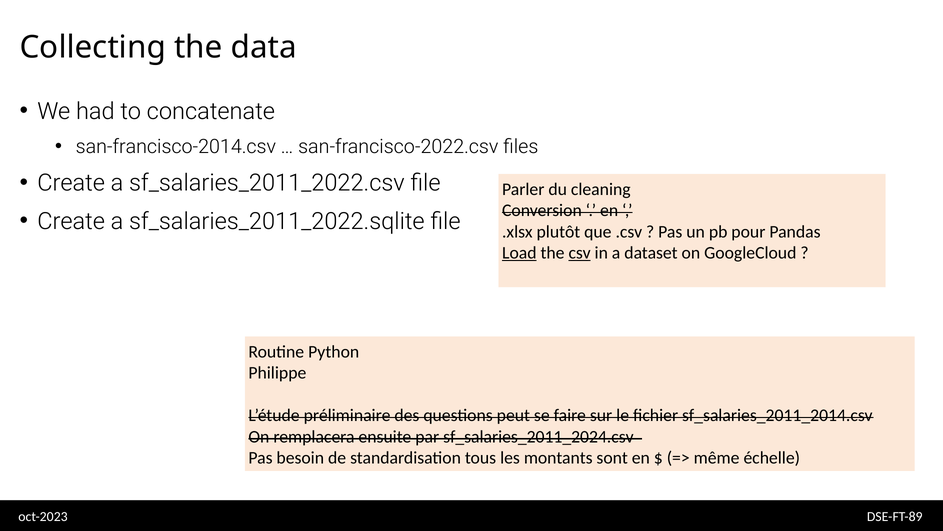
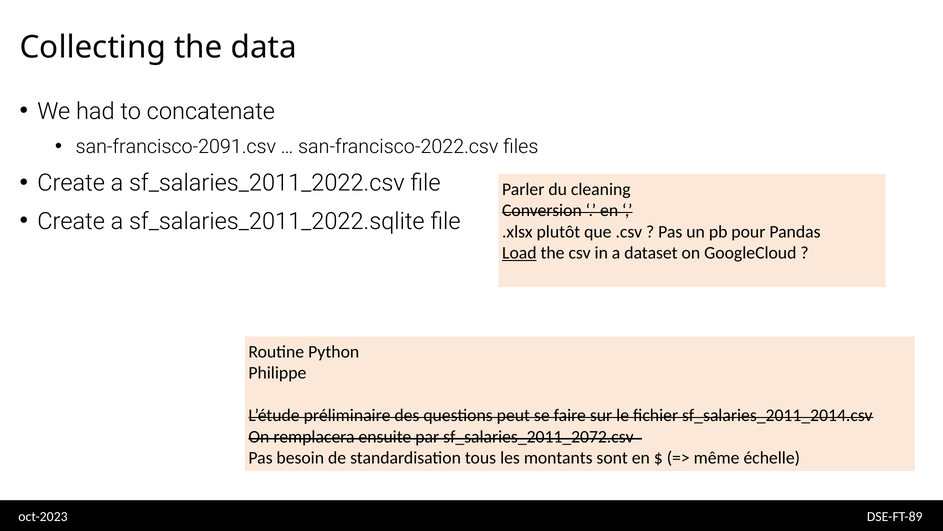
san-francisco-2014.csv: san-francisco-2014.csv -> san-francisco-2091.csv
csv underline: present -> none
sf_salaries_2011_2024.csv: sf_salaries_2011_2024.csv -> sf_salaries_2011_2072.csv
